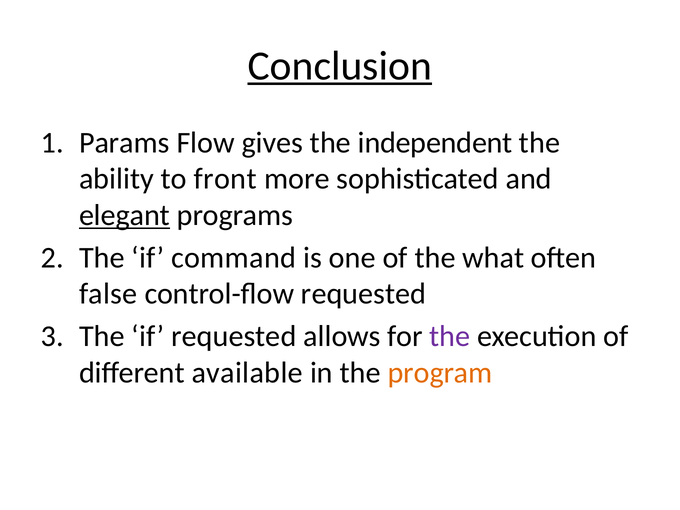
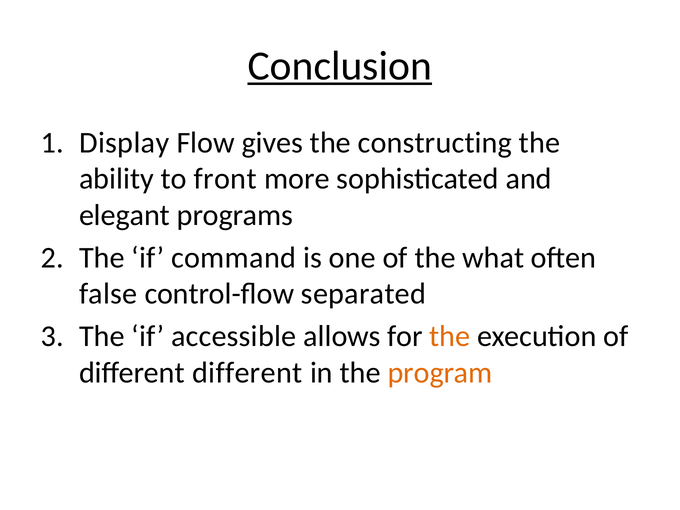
Params: Params -> Display
independent: independent -> constructing
elegant underline: present -> none
control-flow requested: requested -> separated
if requested: requested -> accessible
the at (450, 336) colour: purple -> orange
different available: available -> different
